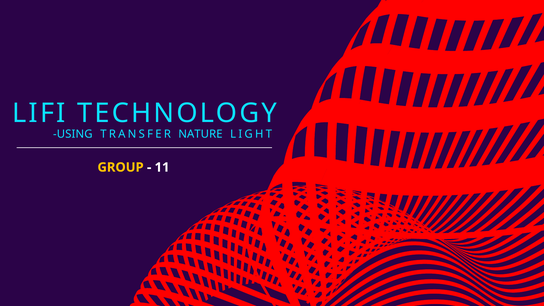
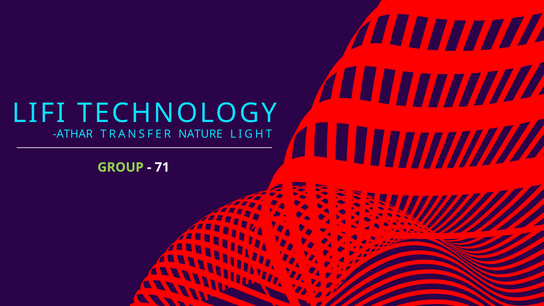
USING: USING -> ATHAR
GROUP colour: yellow -> light green
11: 11 -> 71
